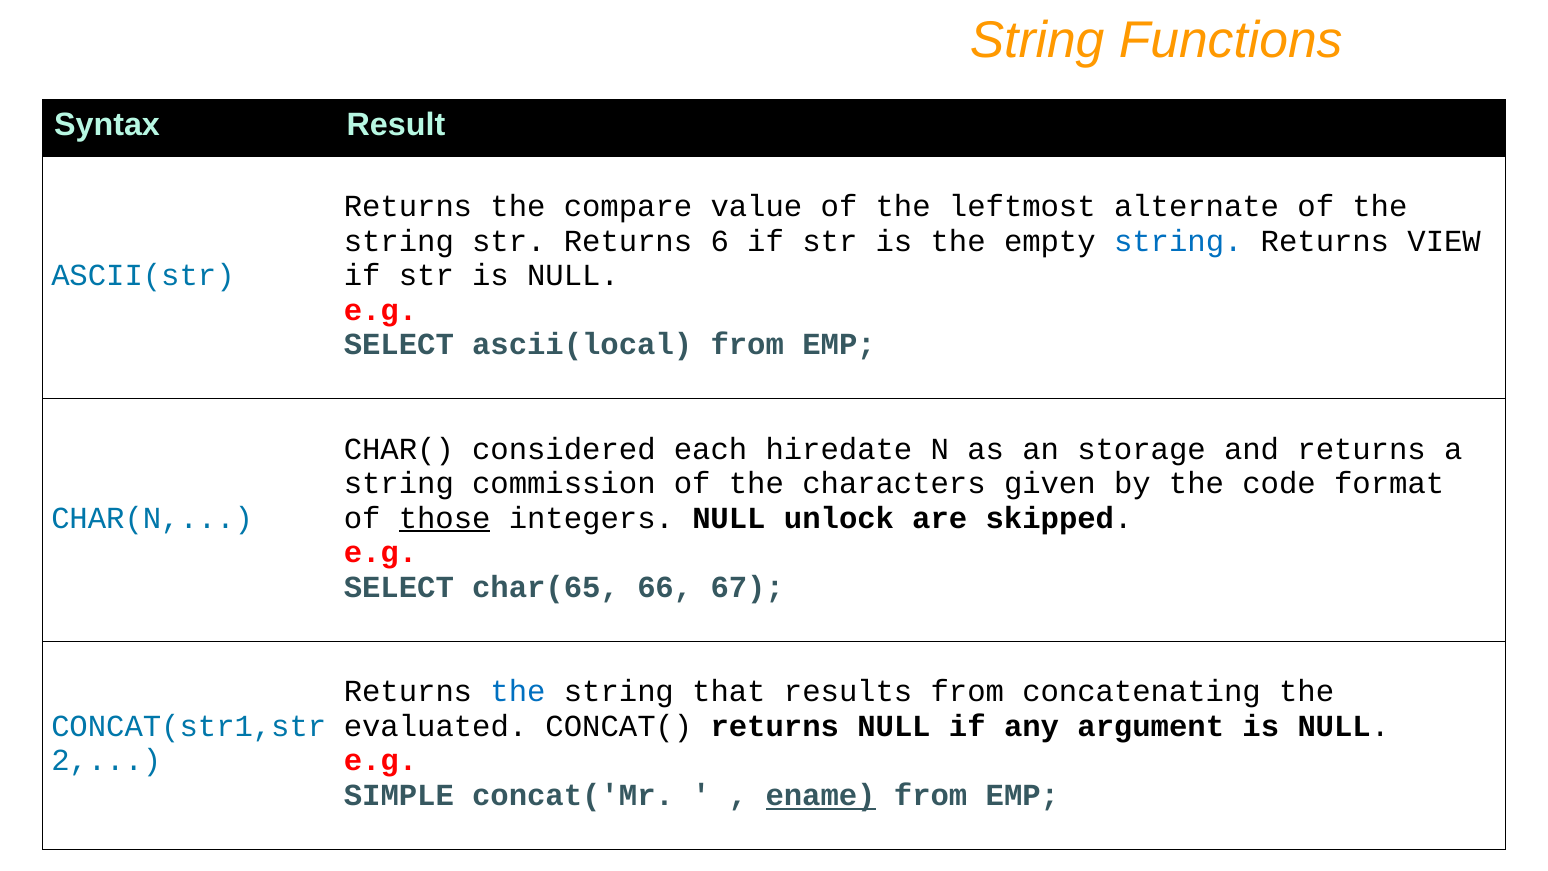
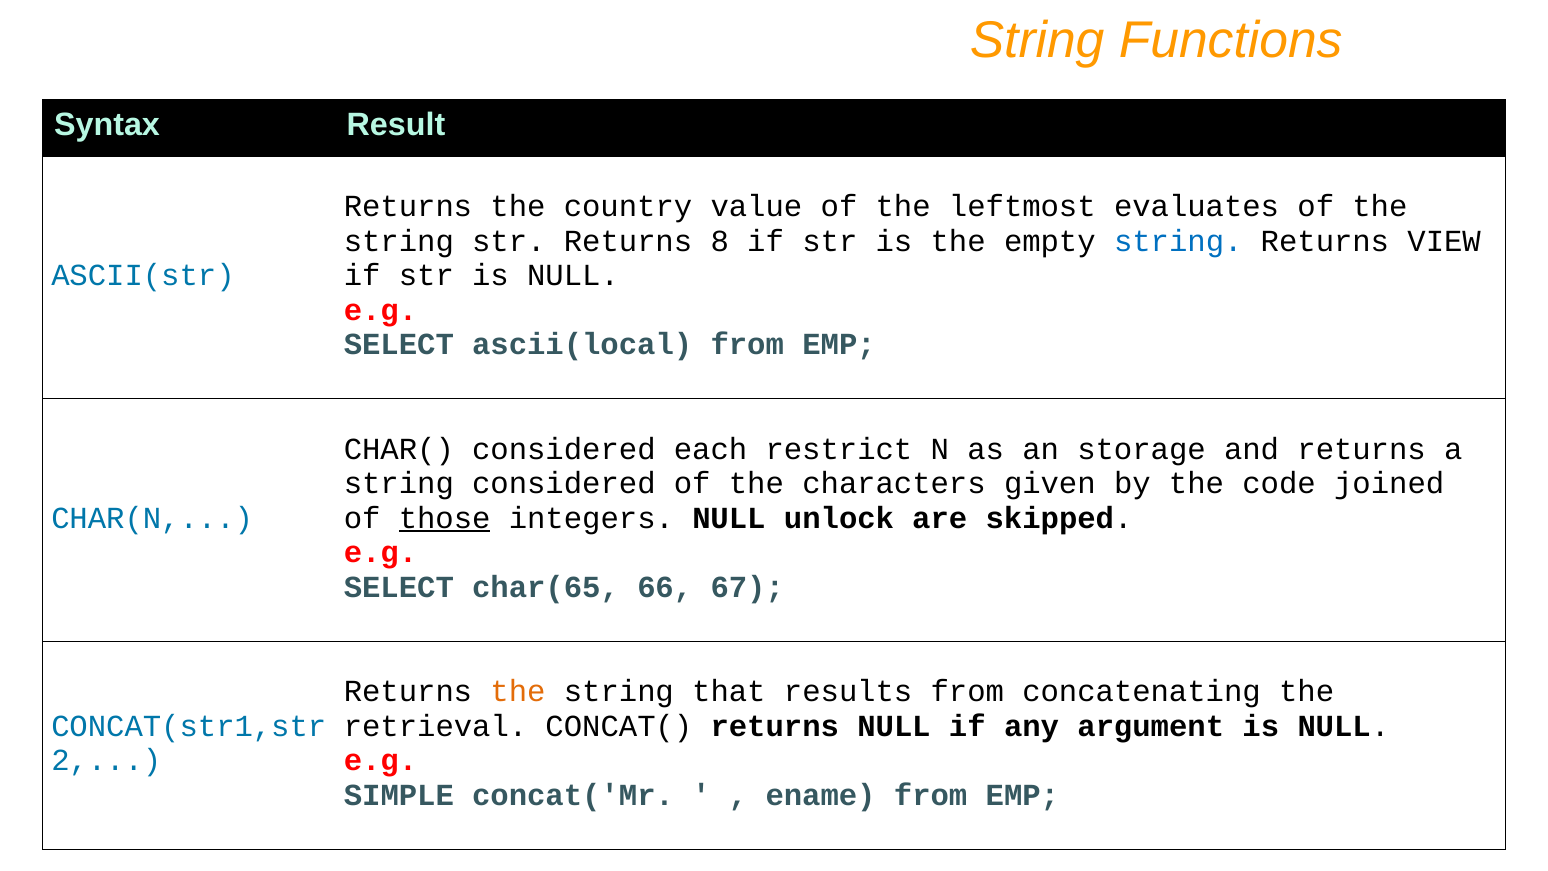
compare: compare -> country
alternate: alternate -> evaluates
6: 6 -> 8
hiredate: hiredate -> restrict
string commission: commission -> considered
format: format -> joined
the at (518, 691) colour: blue -> orange
evaluated: evaluated -> retrieval
ename underline: present -> none
